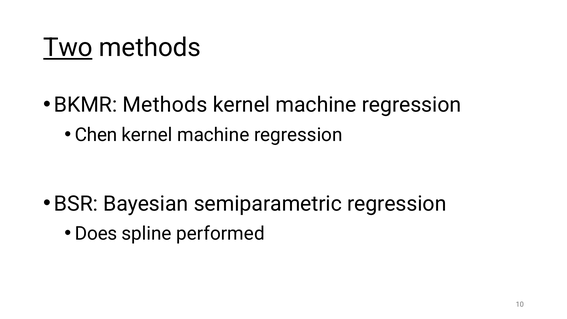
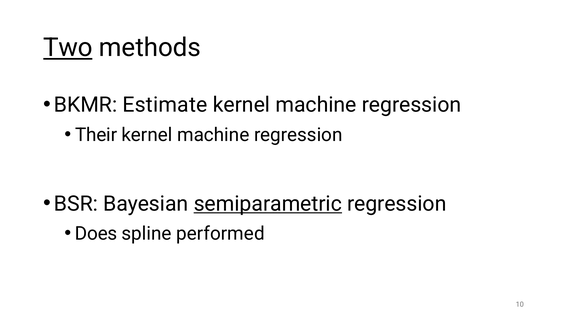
BKMR Methods: Methods -> Estimate
Chen: Chen -> Their
semiparametric underline: none -> present
